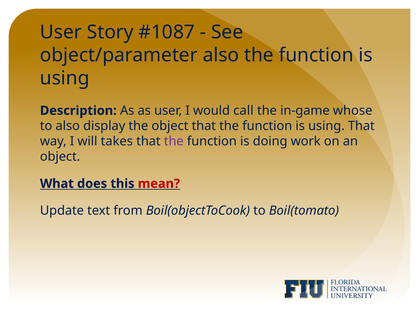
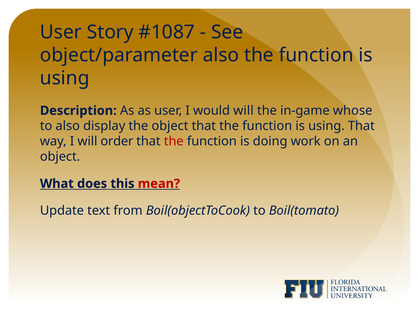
would call: call -> will
takes: takes -> order
the at (174, 141) colour: purple -> red
